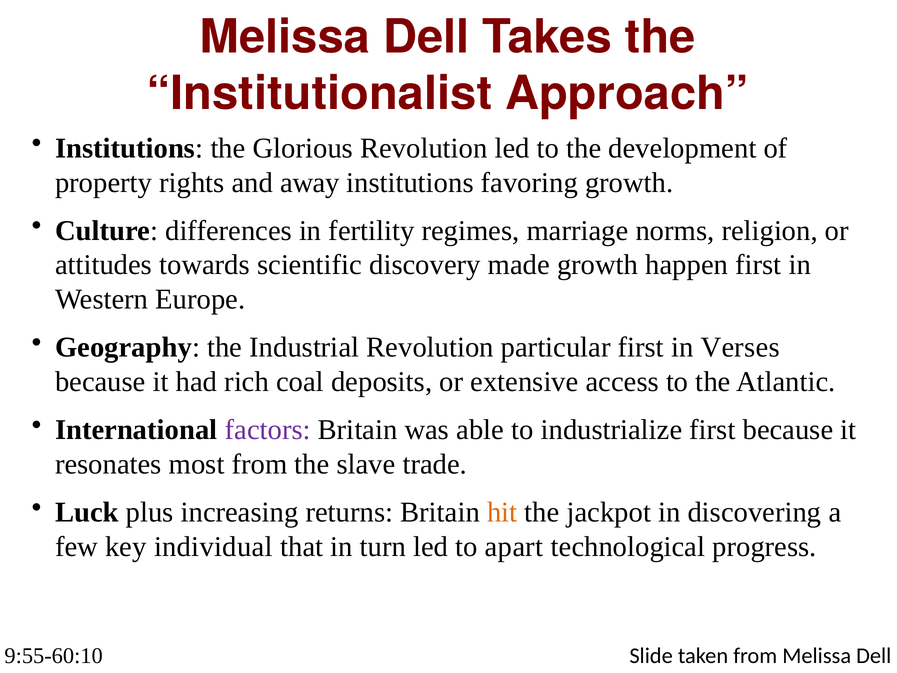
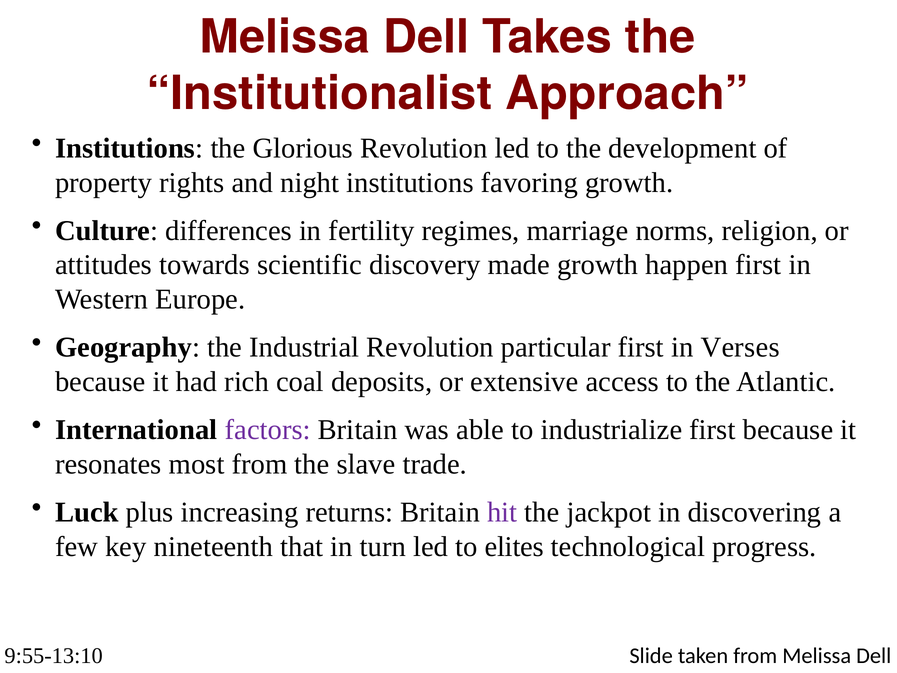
away: away -> night
hit colour: orange -> purple
individual: individual -> nineteenth
apart: apart -> elites
9:55-60:10: 9:55-60:10 -> 9:55-13:10
